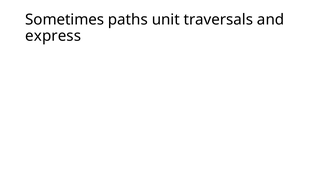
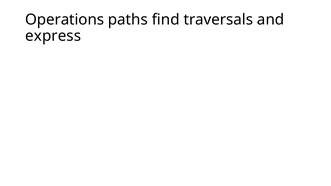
Sometimes: Sometimes -> Operations
unit: unit -> find
